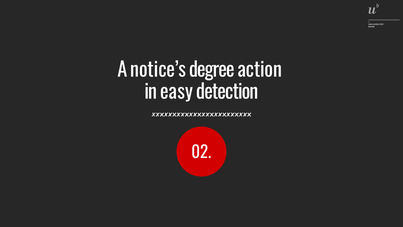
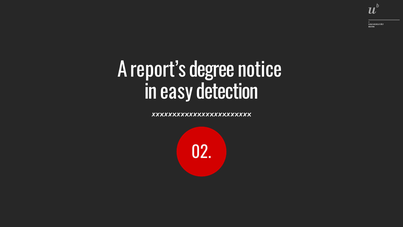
notice’s: notice’s -> report’s
action: action -> notice
